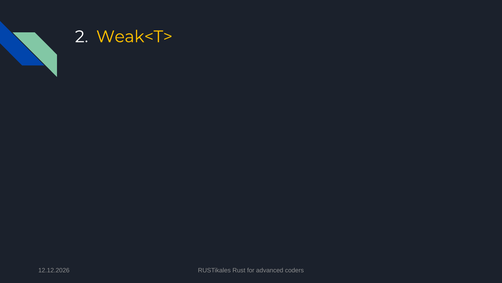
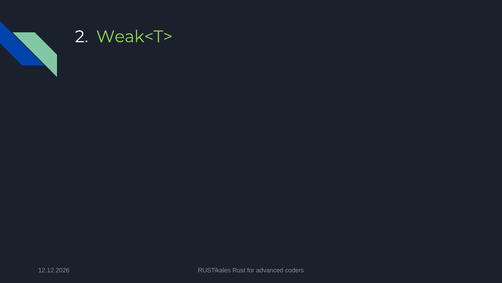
Weak<T> colour: yellow -> light green
